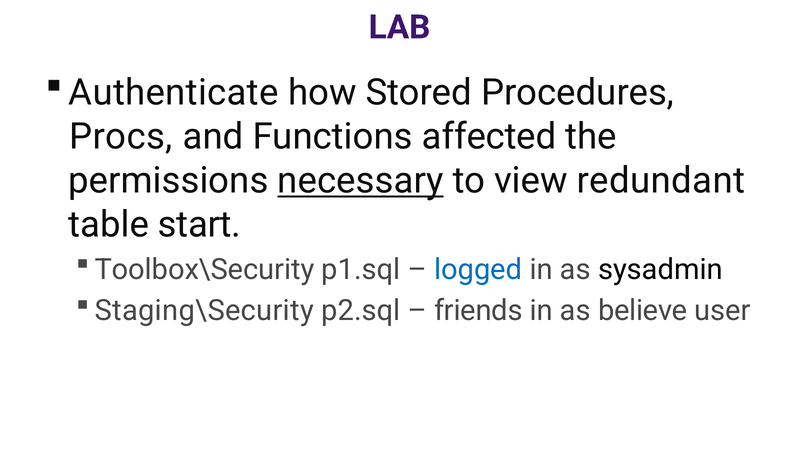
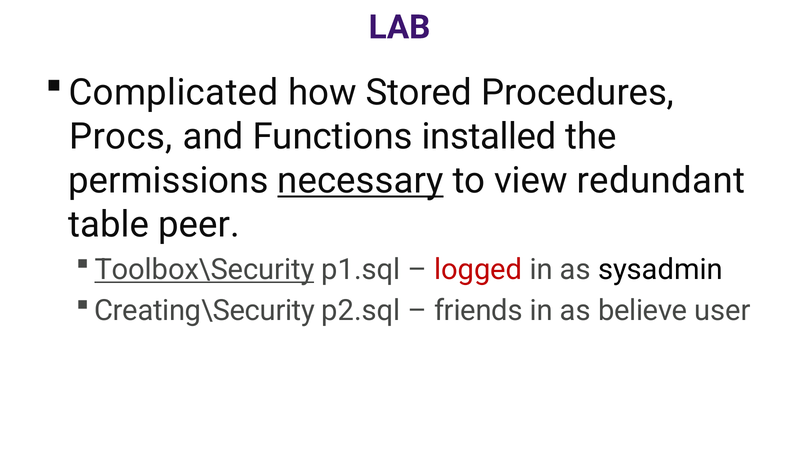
Authenticate: Authenticate -> Complicated
affected: affected -> installed
start: start -> peer
Toolbox\Security underline: none -> present
logged colour: blue -> red
Staging\Security: Staging\Security -> Creating\Security
